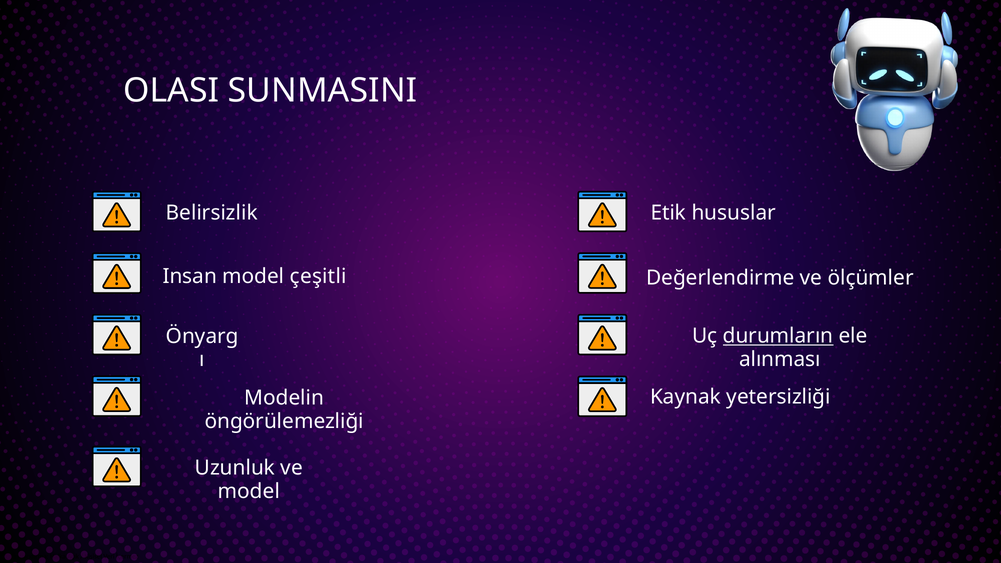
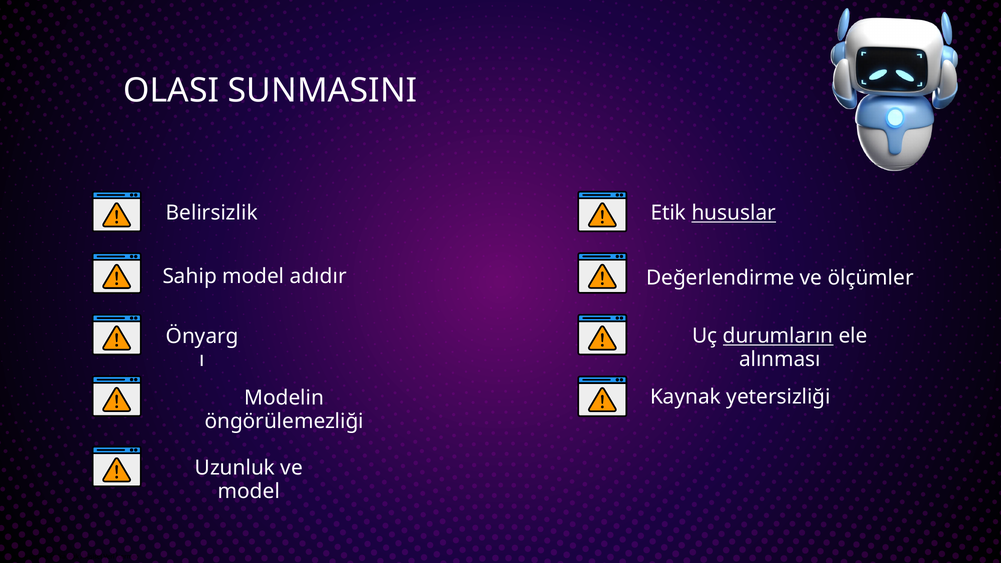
hususlar underline: none -> present
Insan: Insan -> Sahip
çeşitli: çeşitli -> adıdır
